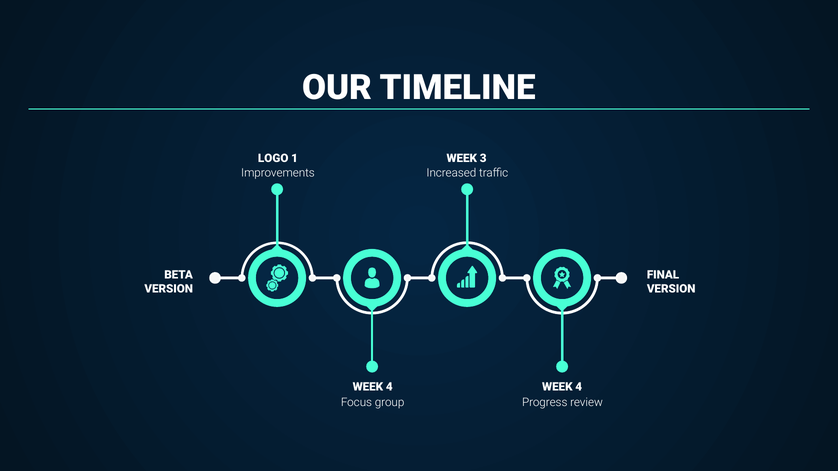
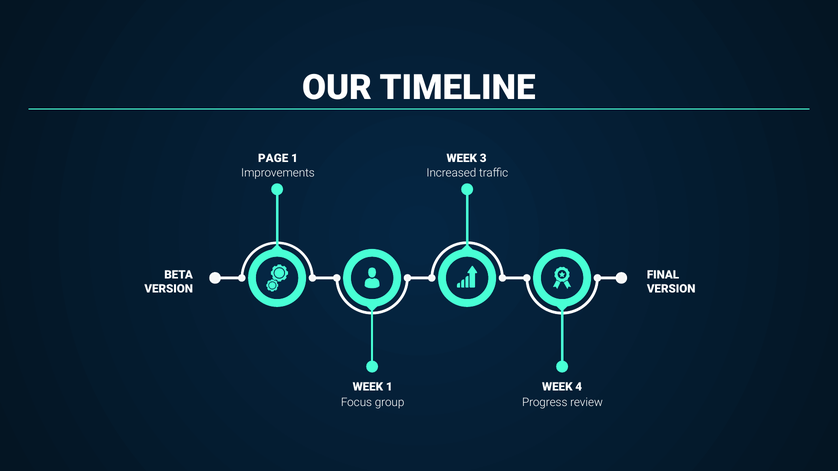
LOGO: LOGO -> PAGE
4 at (389, 387): 4 -> 1
